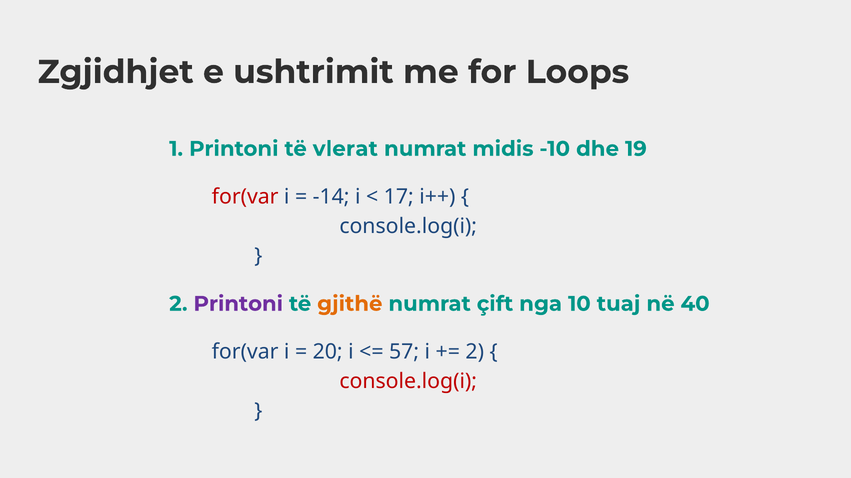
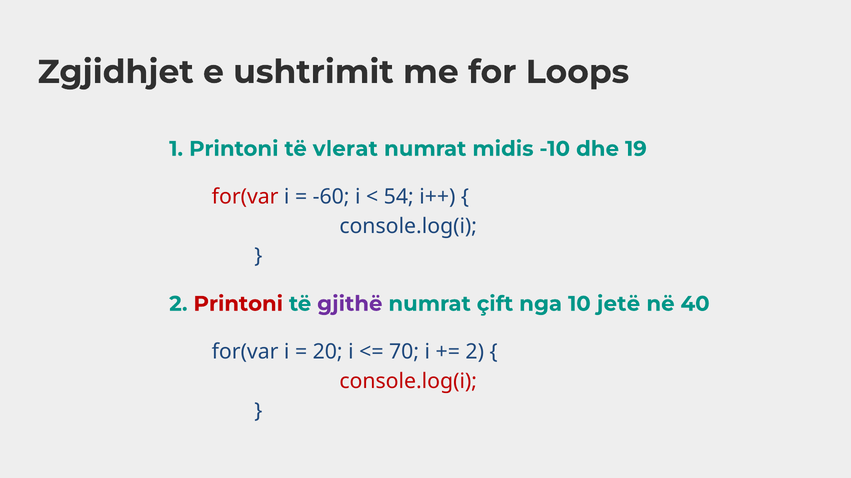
-14: -14 -> -60
17: 17 -> 54
Printoni at (238, 304) colour: purple -> red
gjithë colour: orange -> purple
tuaj: tuaj -> jetë
57: 57 -> 70
